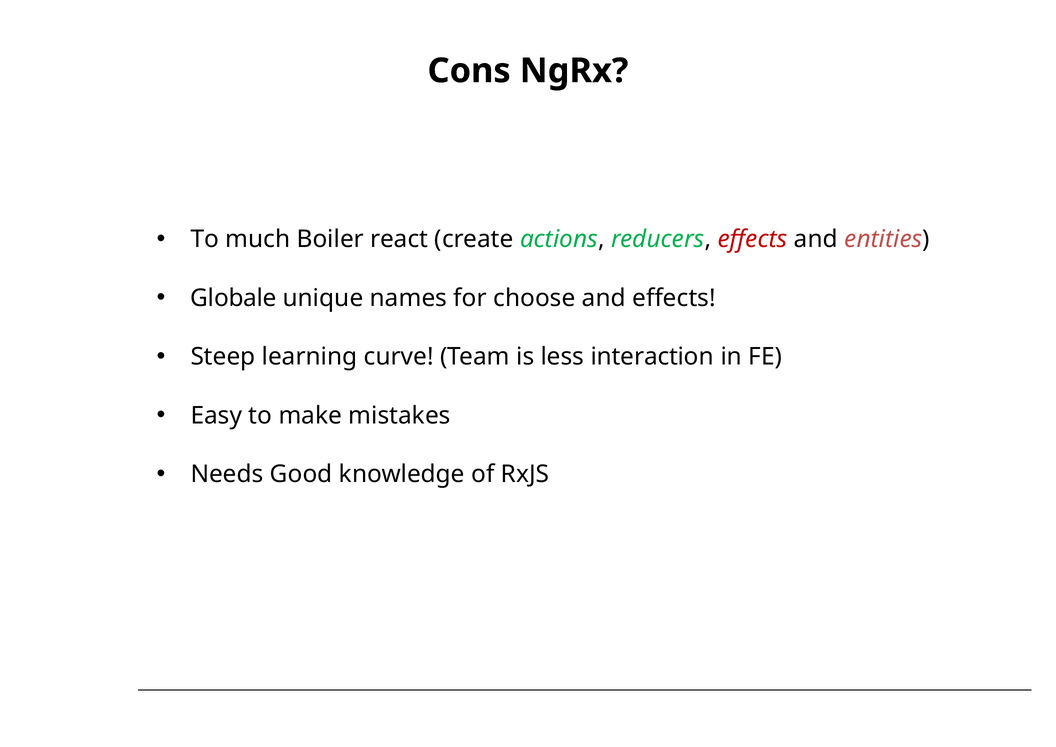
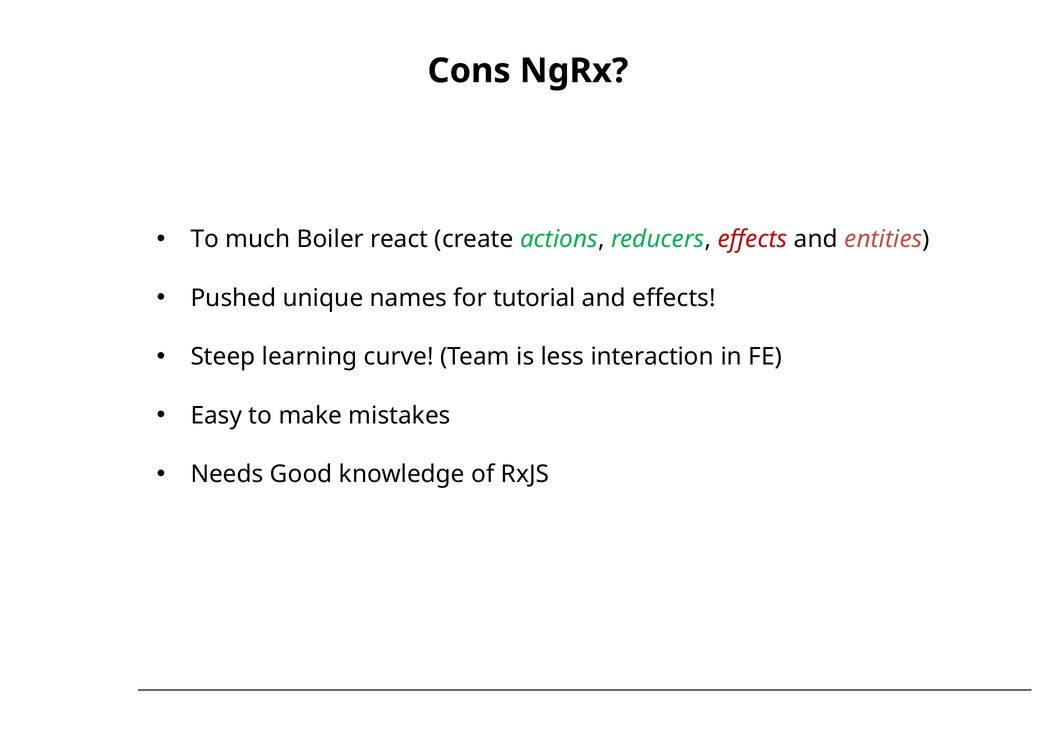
Globale: Globale -> Pushed
choose: choose -> tutorial
